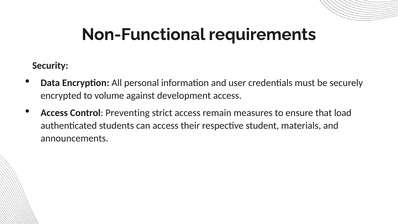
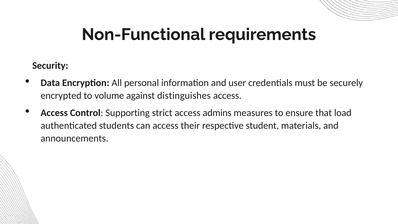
development: development -> distinguishes
Preventing: Preventing -> Supporting
remain: remain -> admins
